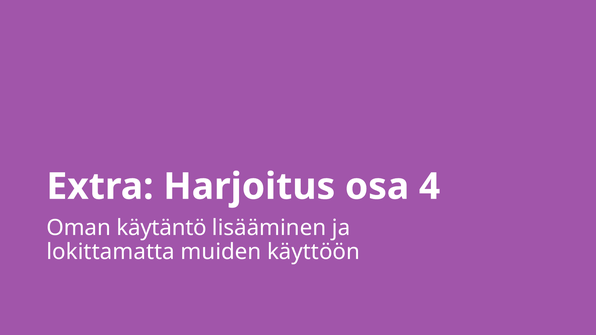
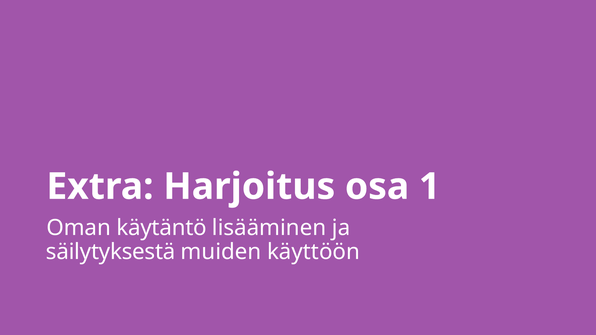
4: 4 -> 1
lokittamatta: lokittamatta -> säilytyksestä
